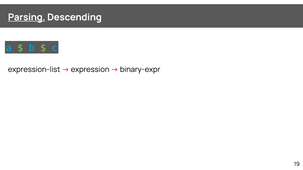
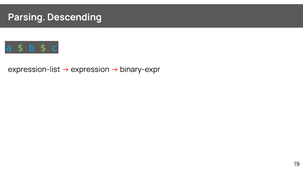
Parsing underline: present -> none
